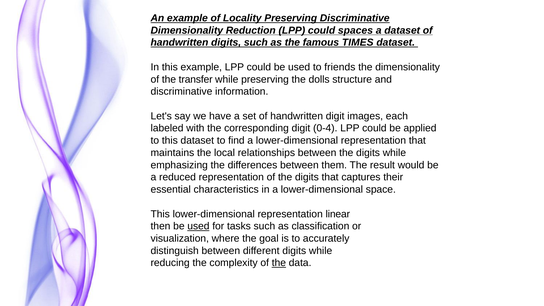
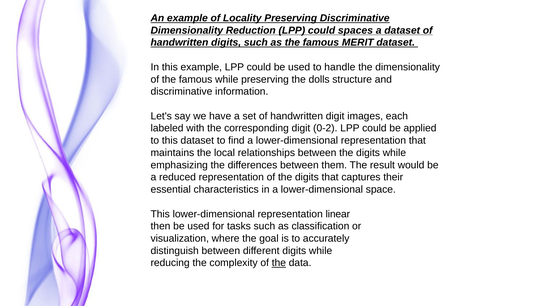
TIMES: TIMES -> MERIT
friends: friends -> handle
of the transfer: transfer -> famous
0-4: 0-4 -> 0-2
used at (198, 226) underline: present -> none
